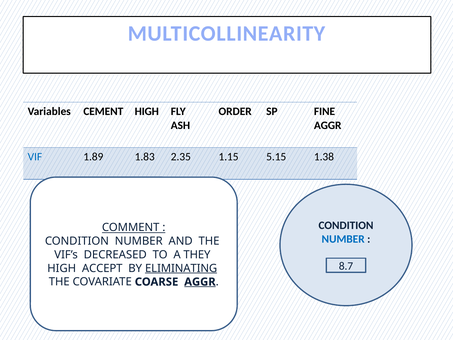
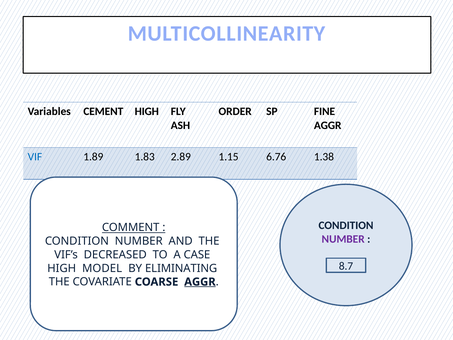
2.35: 2.35 -> 2.89
5.15: 5.15 -> 6.76
NUMBER at (343, 239) colour: blue -> purple
THEY: THEY -> CASE
ACCEPT: ACCEPT -> MODEL
ELIMINATING underline: present -> none
